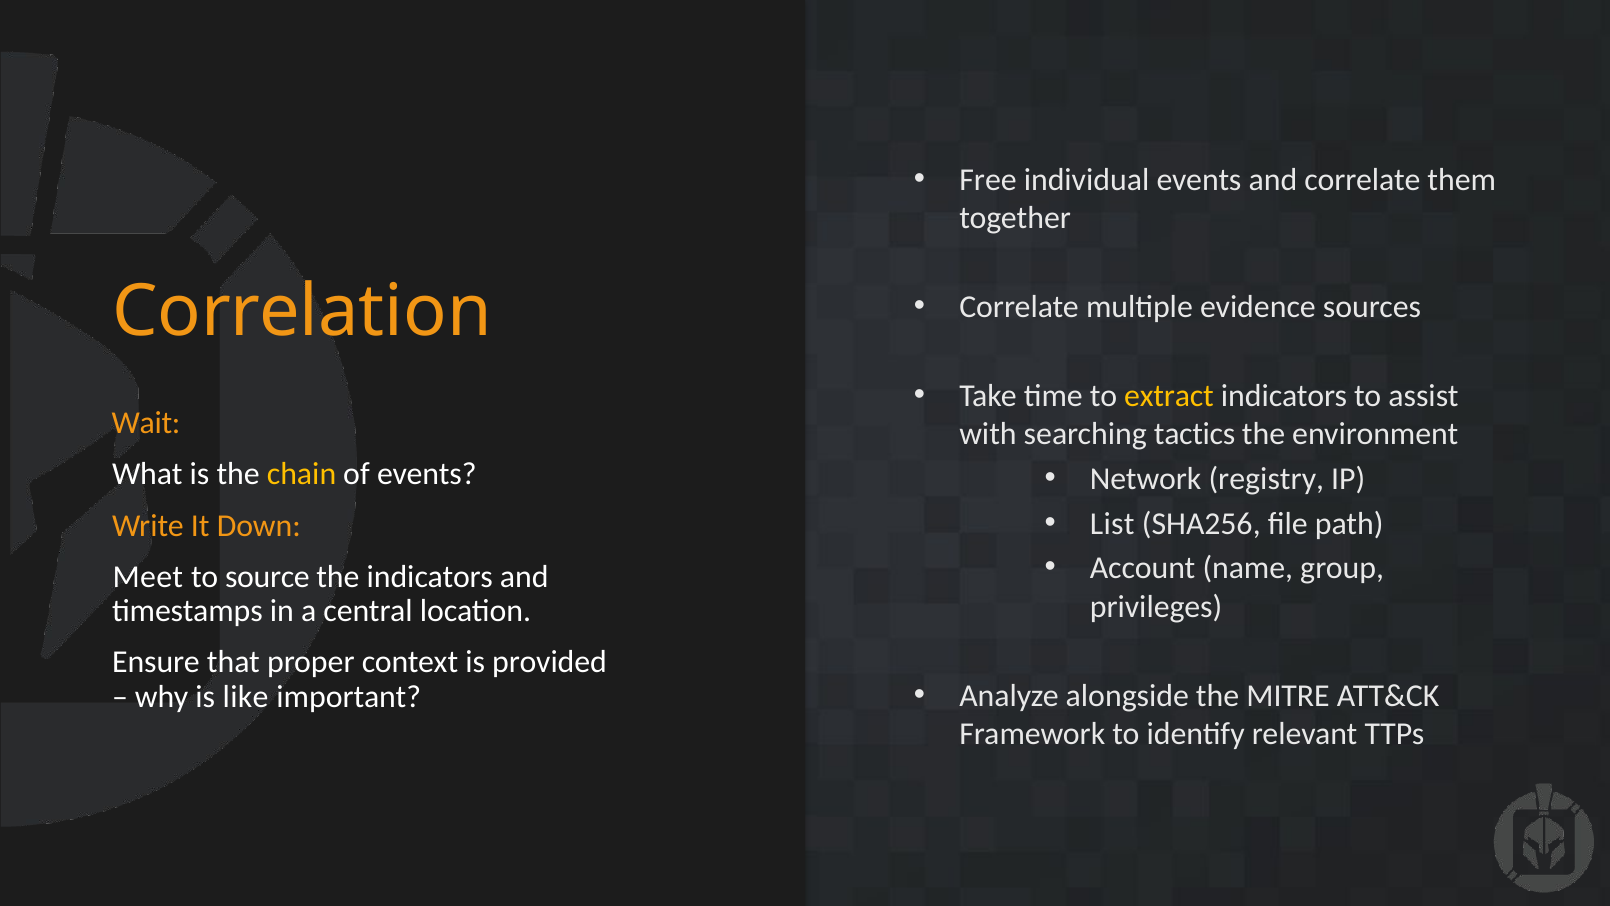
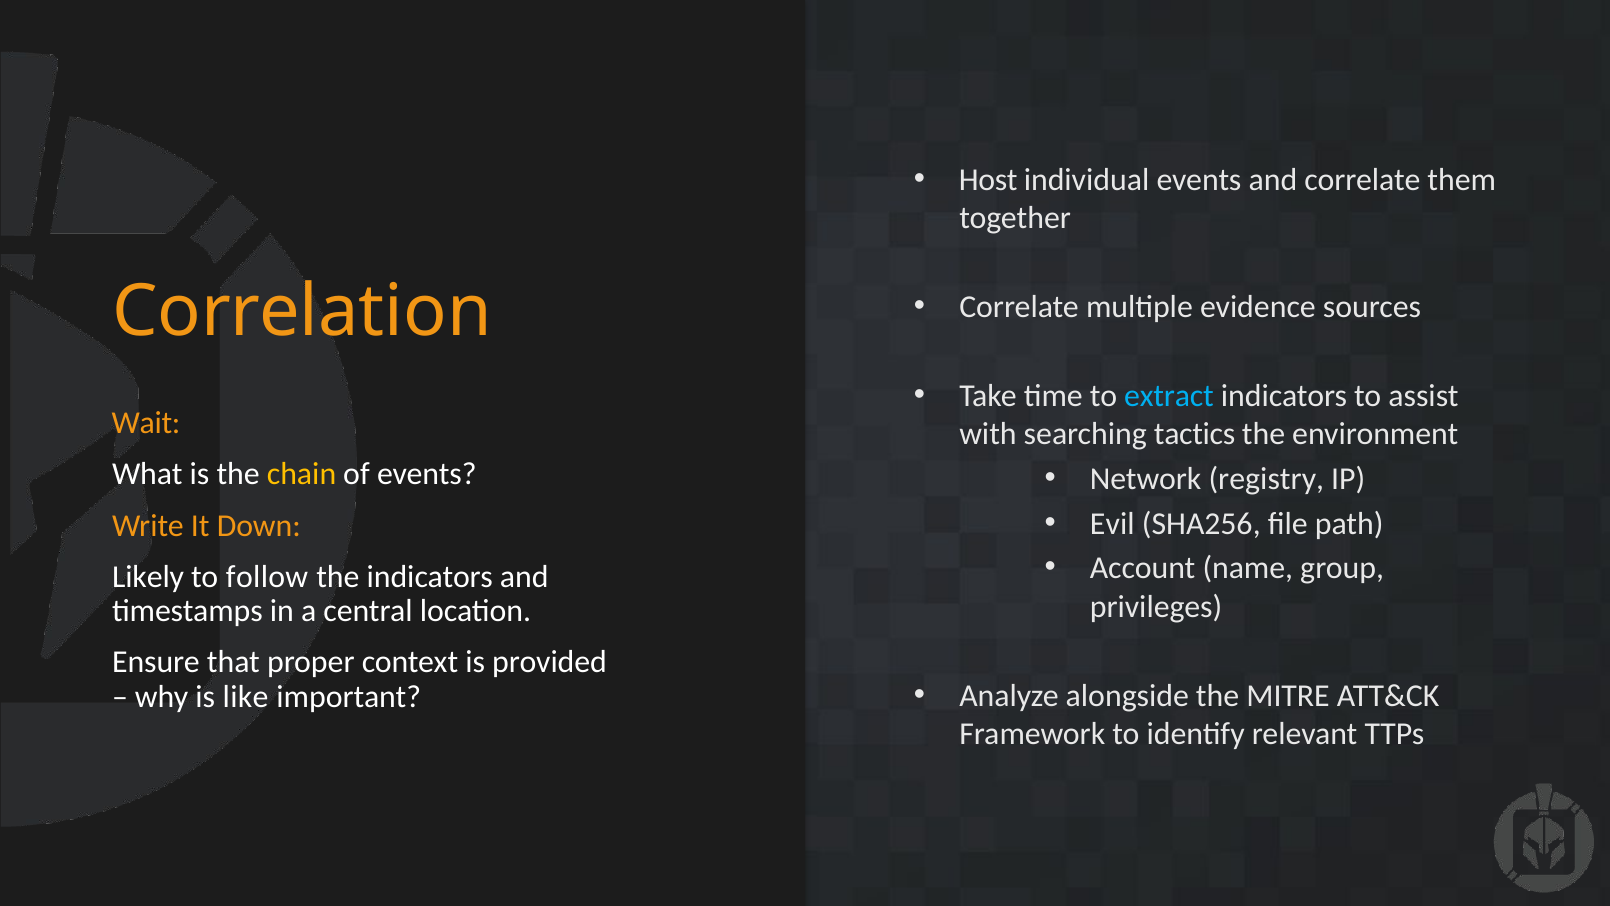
Free: Free -> Host
extract colour: yellow -> light blue
List: List -> Evil
Meet: Meet -> Likely
source: source -> follow
